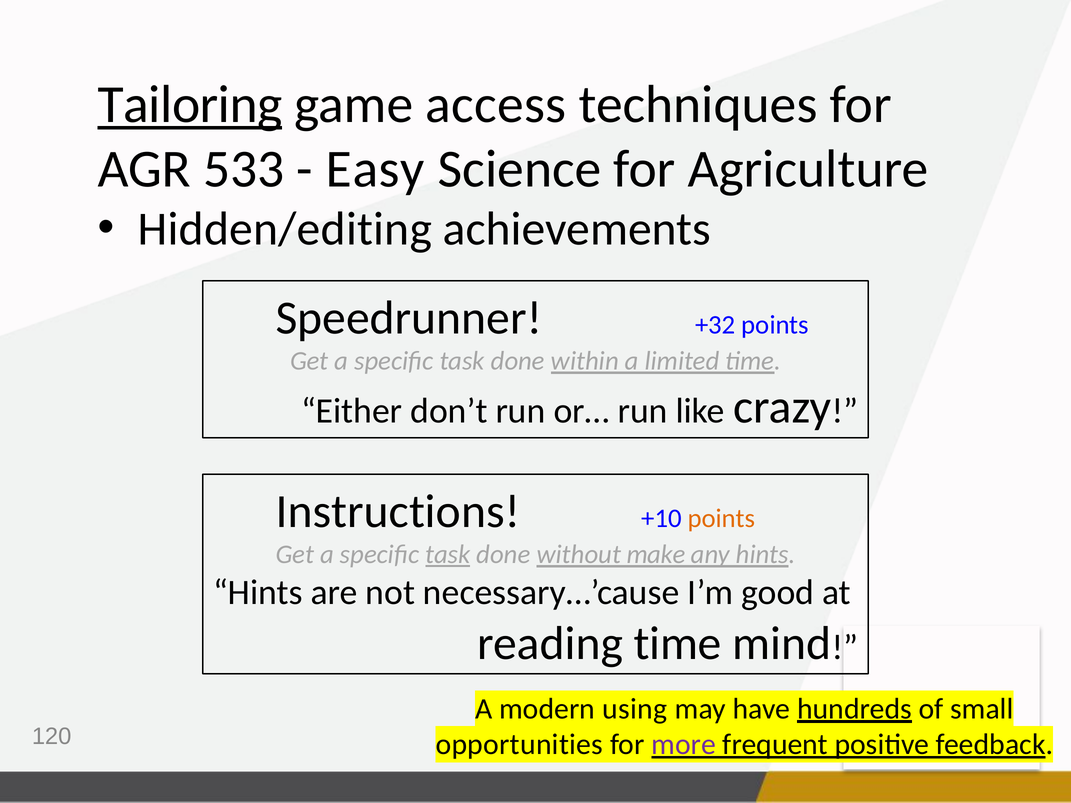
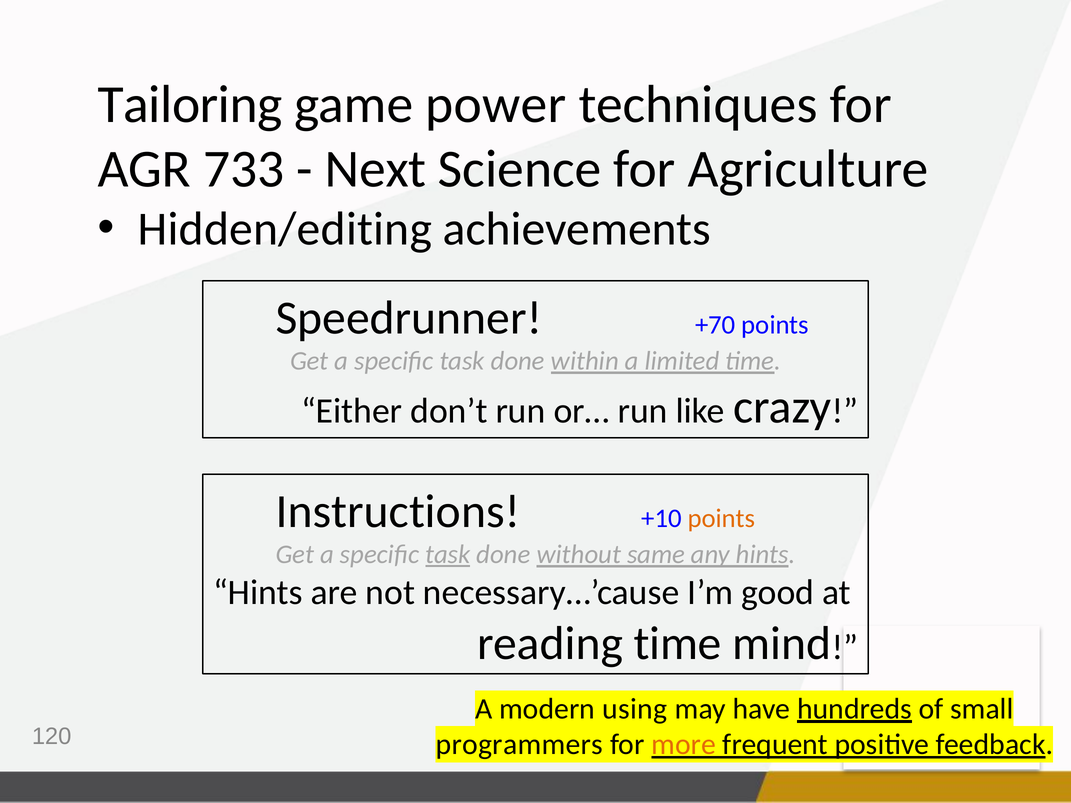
Tailoring underline: present -> none
access: access -> power
533: 533 -> 733
Easy: Easy -> Next
+32: +32 -> +70
make: make -> same
opportunities: opportunities -> programmers
more colour: purple -> orange
